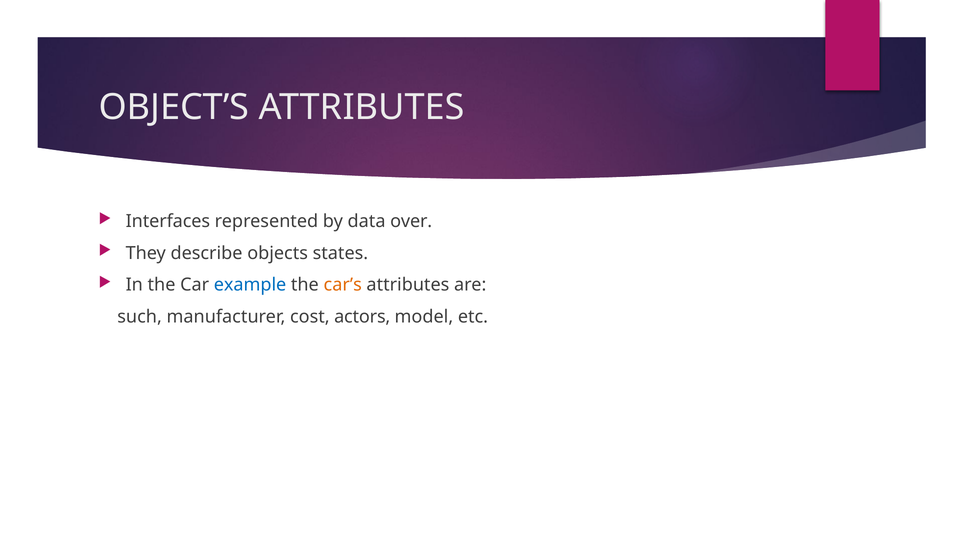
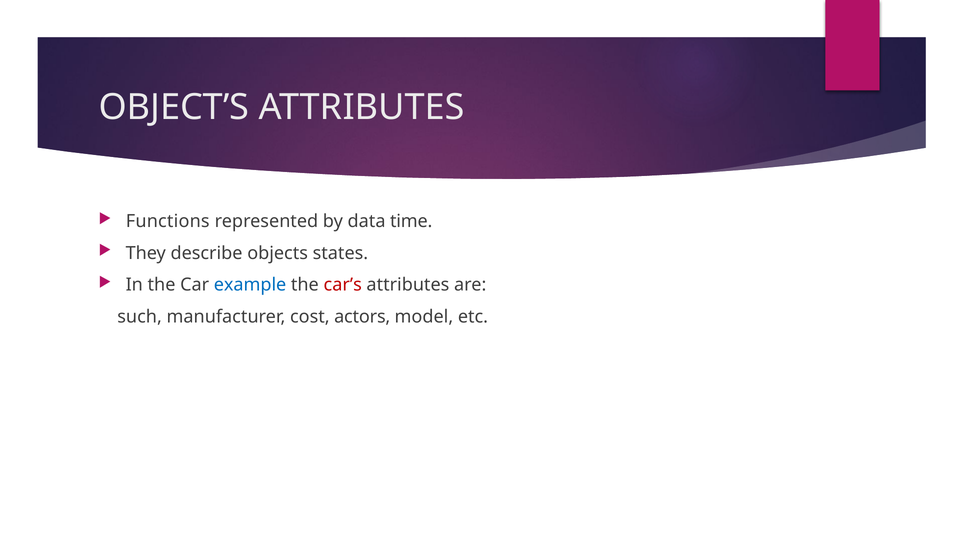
Interfaces: Interfaces -> Functions
over: over -> time
car’s colour: orange -> red
